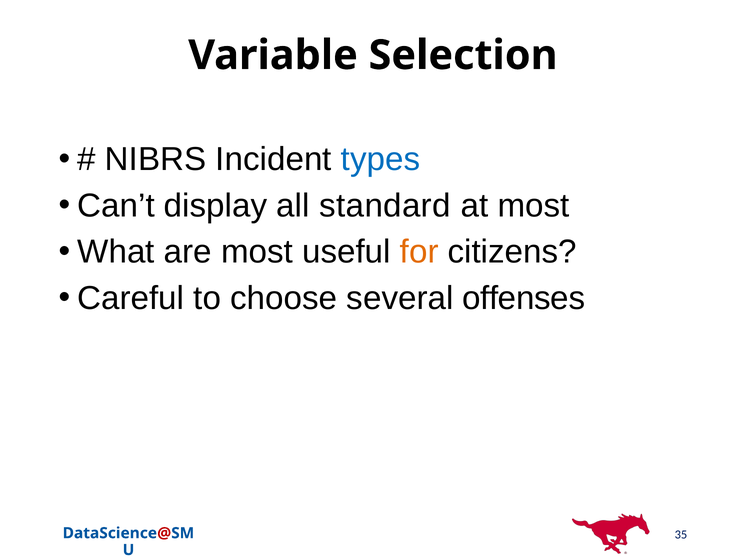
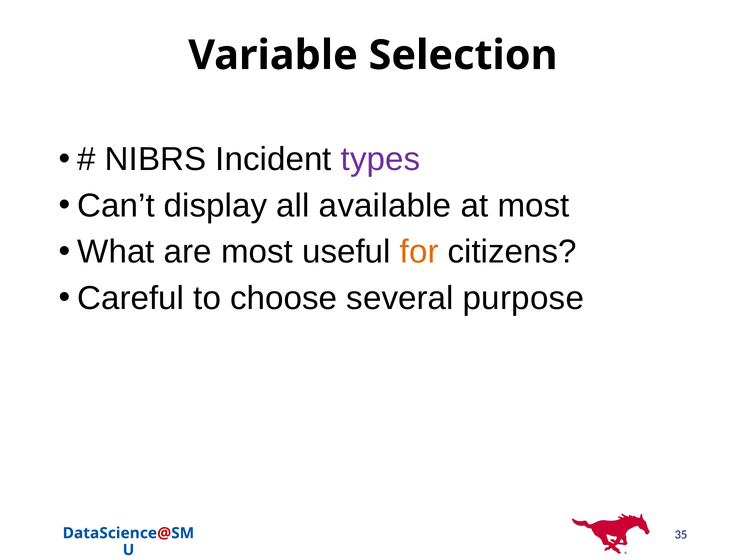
types colour: blue -> purple
standard: standard -> available
offenses: offenses -> purpose
